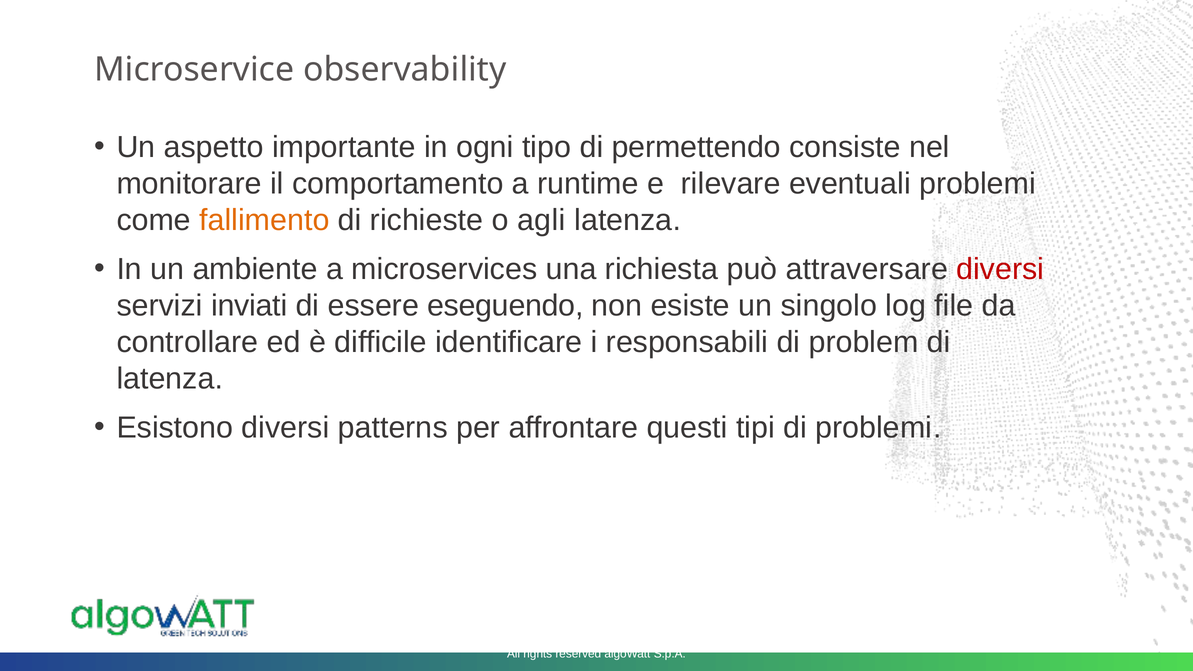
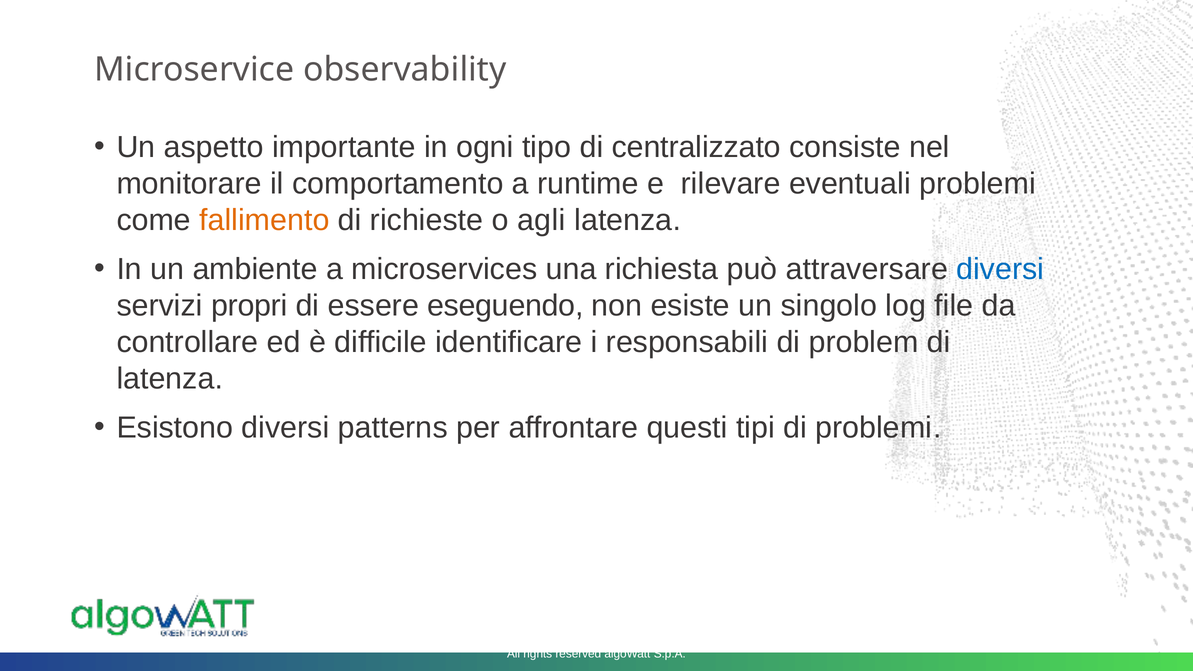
permettendo: permettendo -> centralizzato
diversi at (1000, 269) colour: red -> blue
inviati: inviati -> propri
